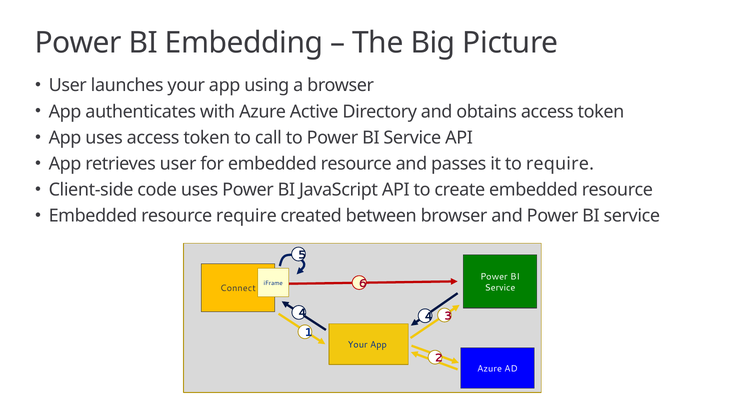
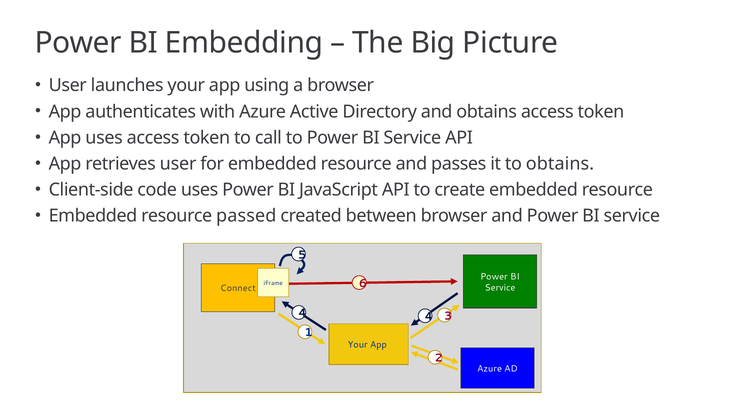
to require: require -> obtains
resource require: require -> passed
